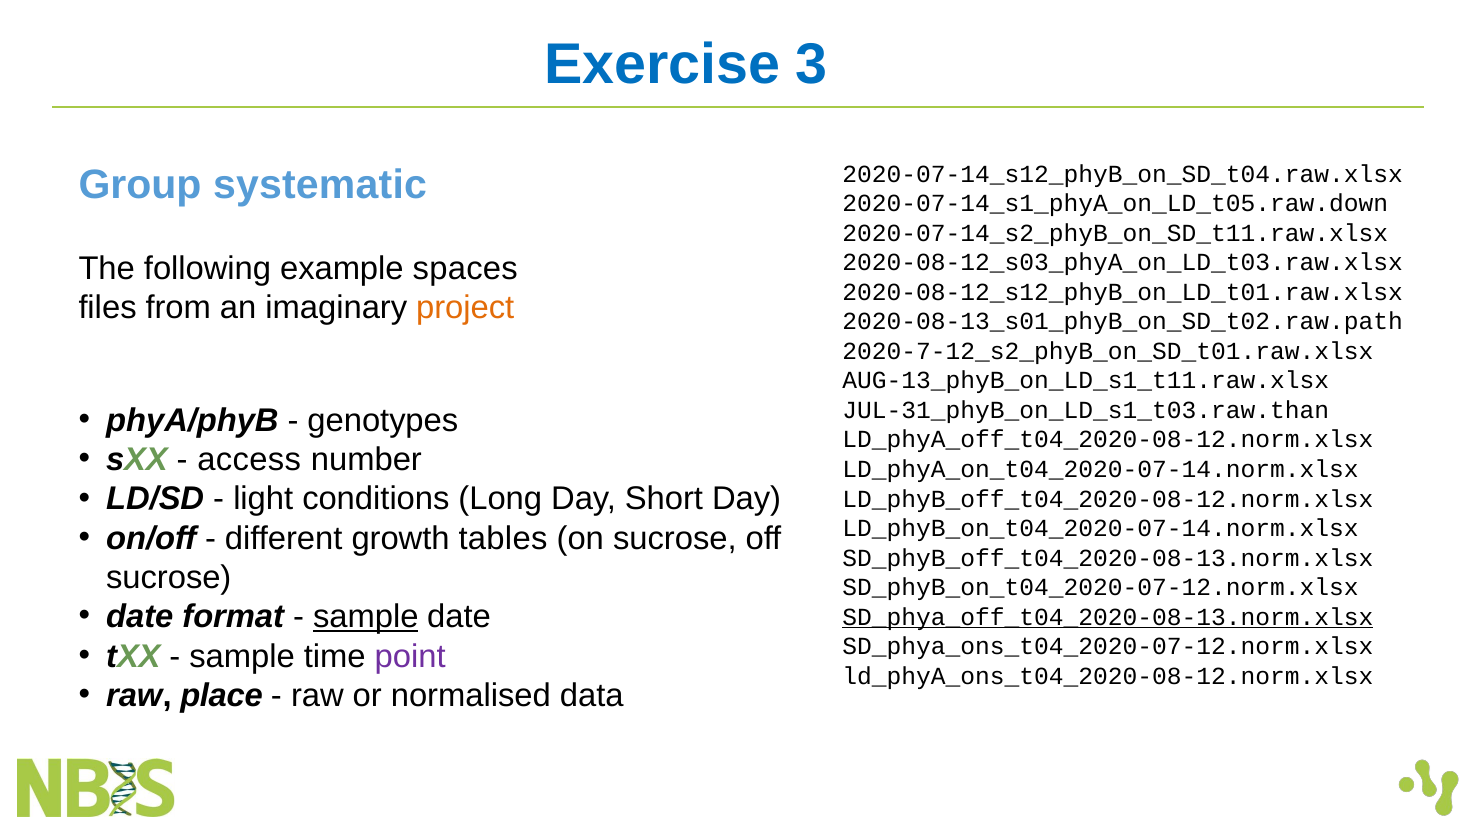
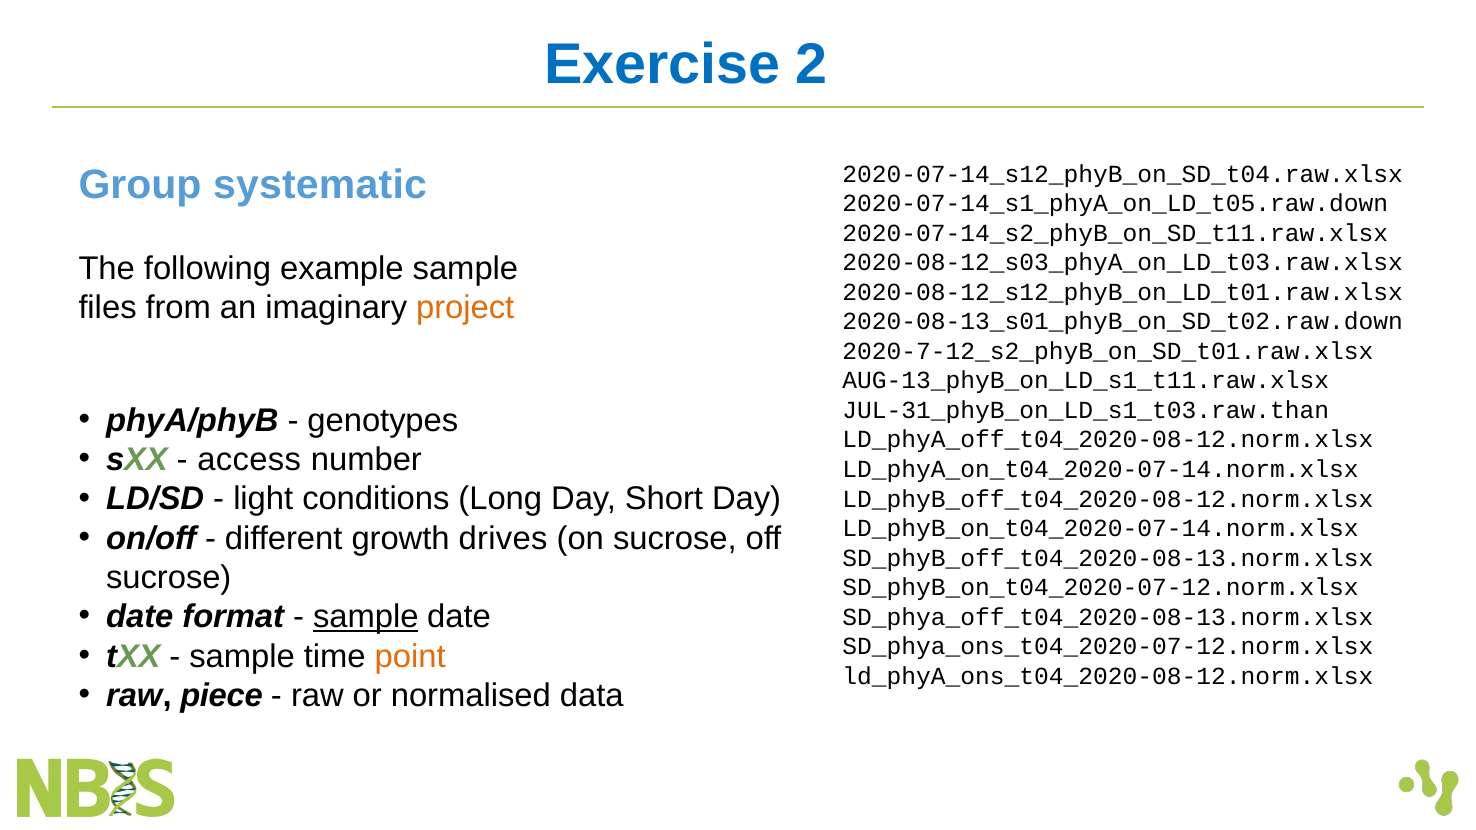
3: 3 -> 2
example spaces: spaces -> sample
2020-08-13_s01_phyB_on_SD_t02.raw.path: 2020-08-13_s01_phyB_on_SD_t02.raw.path -> 2020-08-13_s01_phyB_on_SD_t02.raw.down
tables: tables -> drives
SD_phya_off_t04_2020-08-13.norm.xlsx underline: present -> none
point colour: purple -> orange
place: place -> piece
